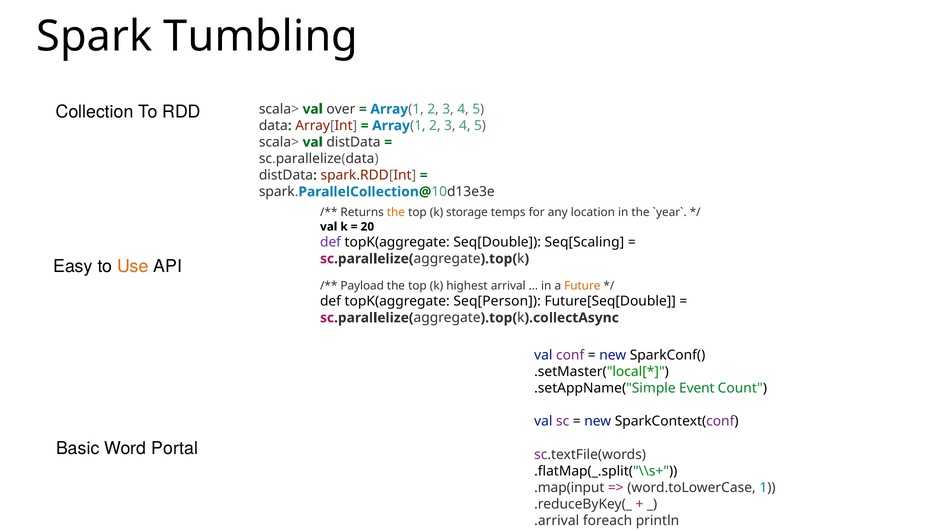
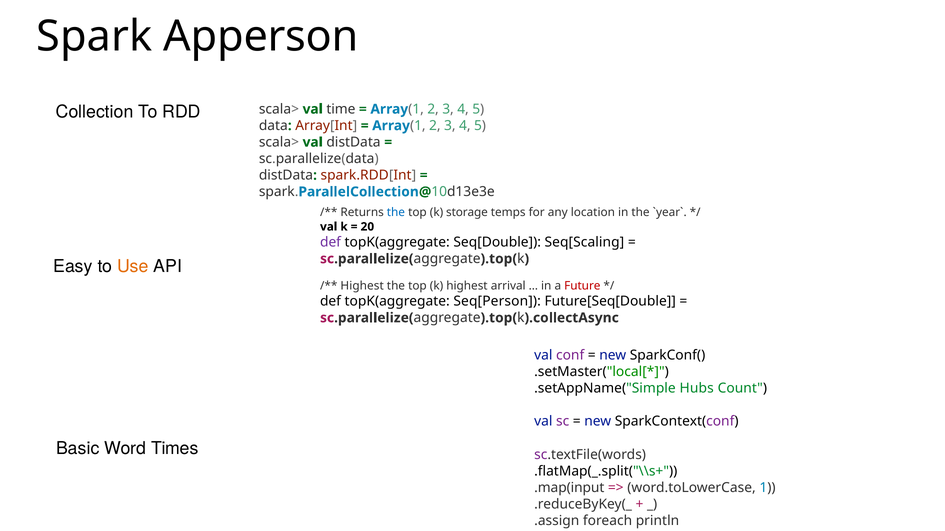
Tumbling: Tumbling -> Apperson
over: over -> time
the at (396, 213) colour: orange -> blue
Payload at (362, 286): Payload -> Highest
Future colour: orange -> red
Event: Event -> Hubs
Portal: Portal -> Times
.arrival: .arrival -> .assign
